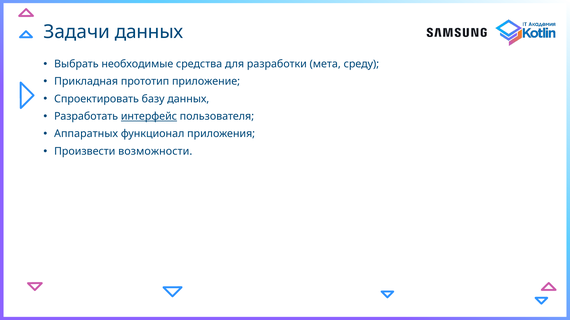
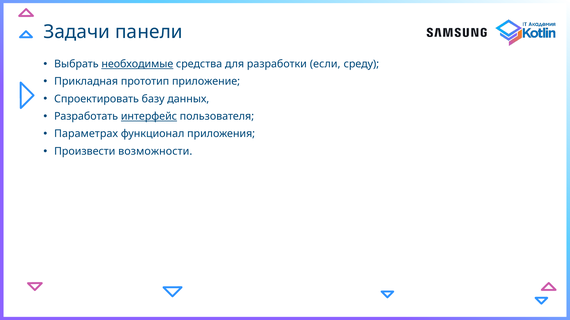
Задачи данных: данных -> панели
необходимые underline: none -> present
мета: мета -> если
Аппаратных: Аппаратных -> Параметрах
